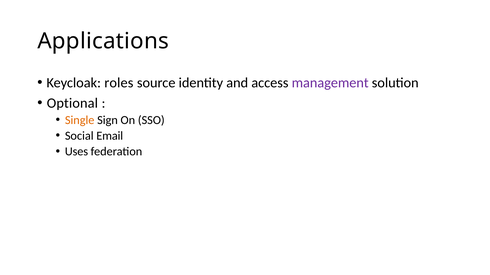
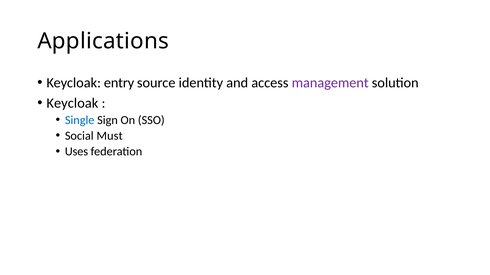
roles: roles -> entry
Optional at (72, 103): Optional -> Keycloak
Single colour: orange -> blue
Email: Email -> Must
